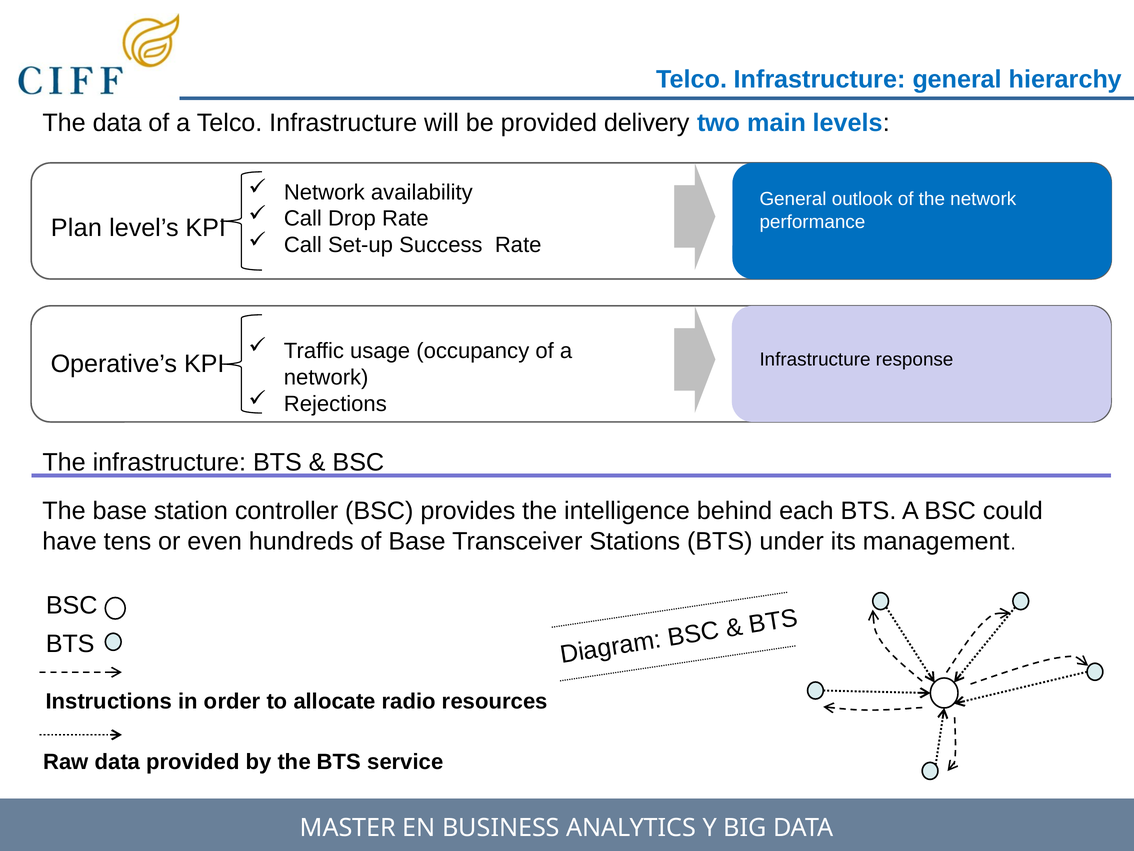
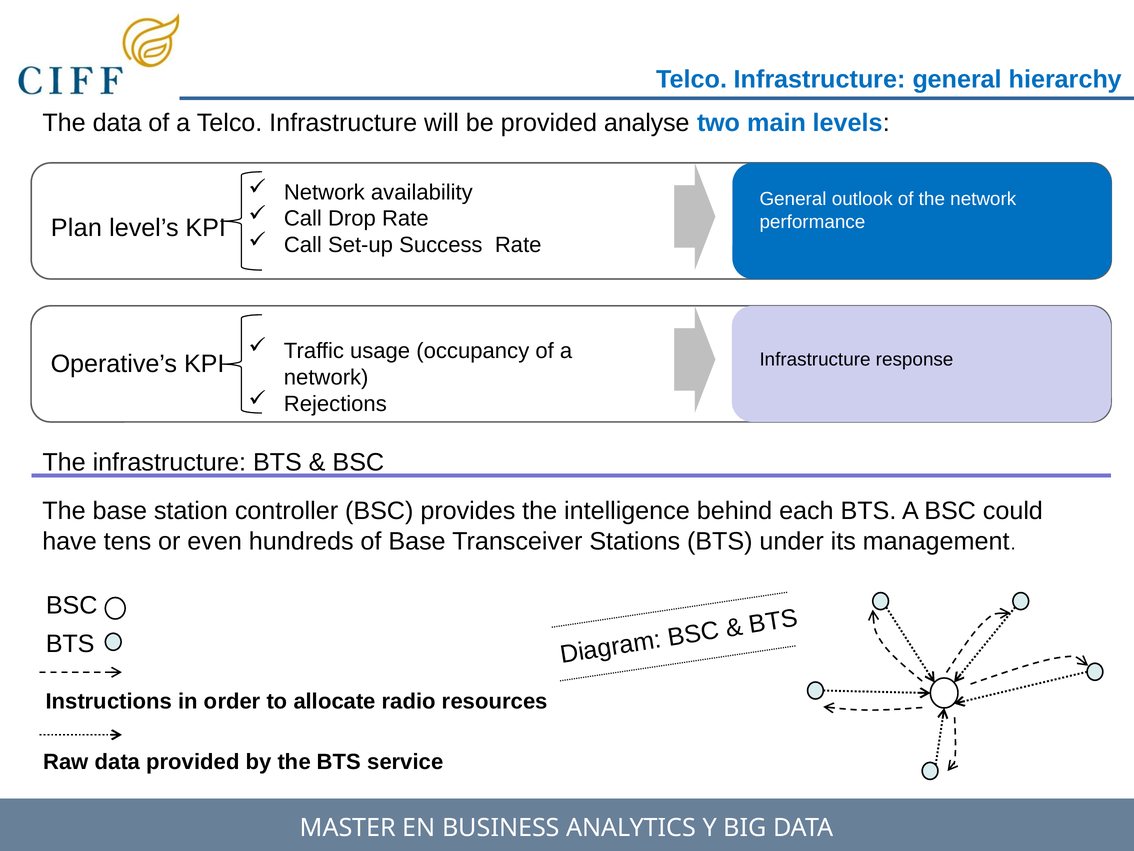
delivery: delivery -> analyse
